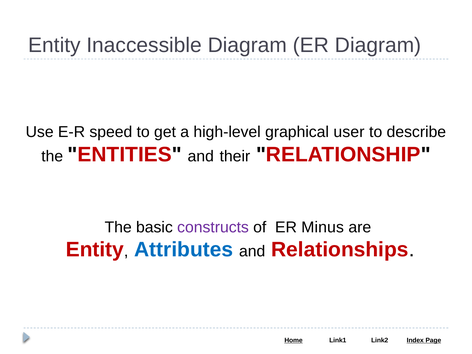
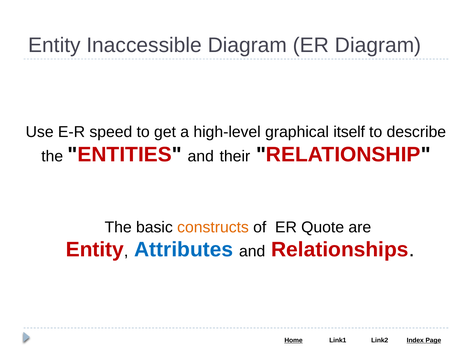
user: user -> itself
constructs colour: purple -> orange
Minus: Minus -> Quote
